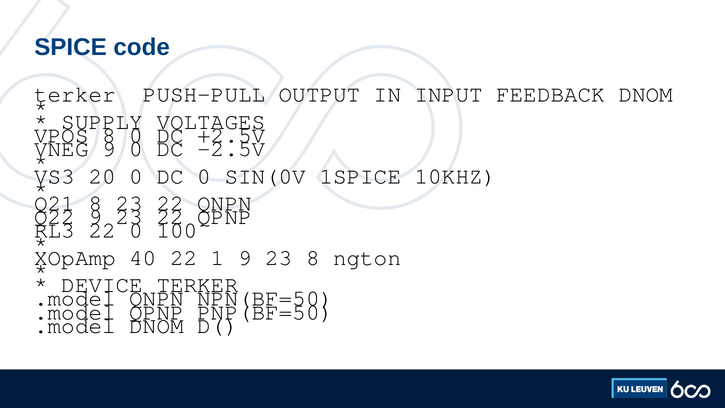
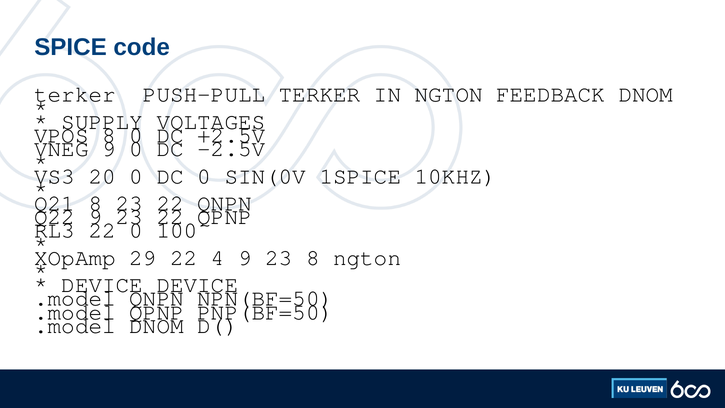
PUSH-PULL OUTPUT: OUTPUT -> TERKER
IN INPUT: INPUT -> NGTON
40: 40 -> 29
1: 1 -> 4
DEVICE TERKER: TERKER -> DEVICE
